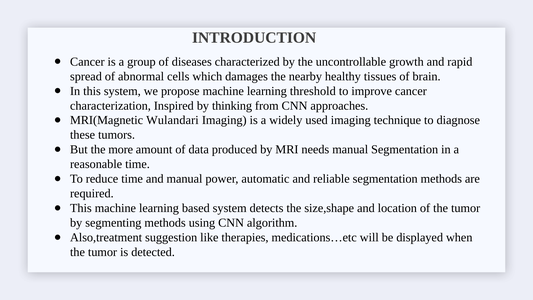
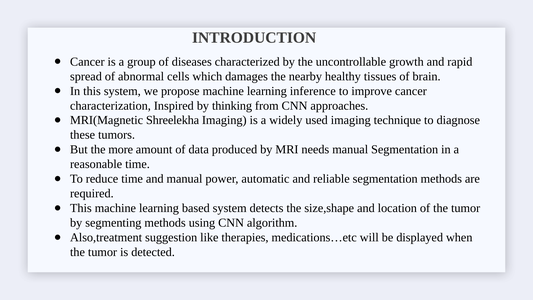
threshold: threshold -> inference
Wulandari: Wulandari -> Shreelekha
